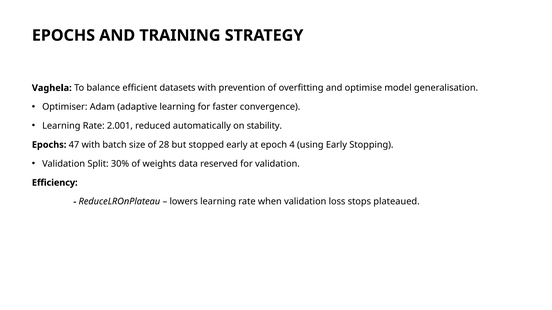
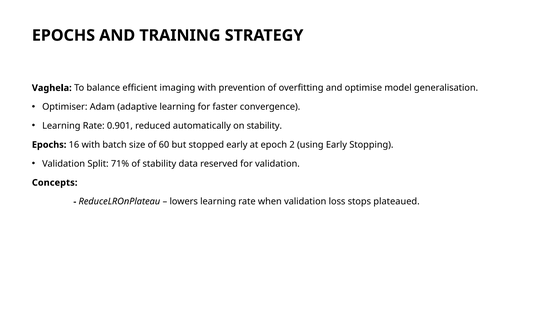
datasets: datasets -> imaging
2.001: 2.001 -> 0.901
47: 47 -> 16
28: 28 -> 60
4: 4 -> 2
30%: 30% -> 71%
of weights: weights -> stability
Efficiency: Efficiency -> Concepts
